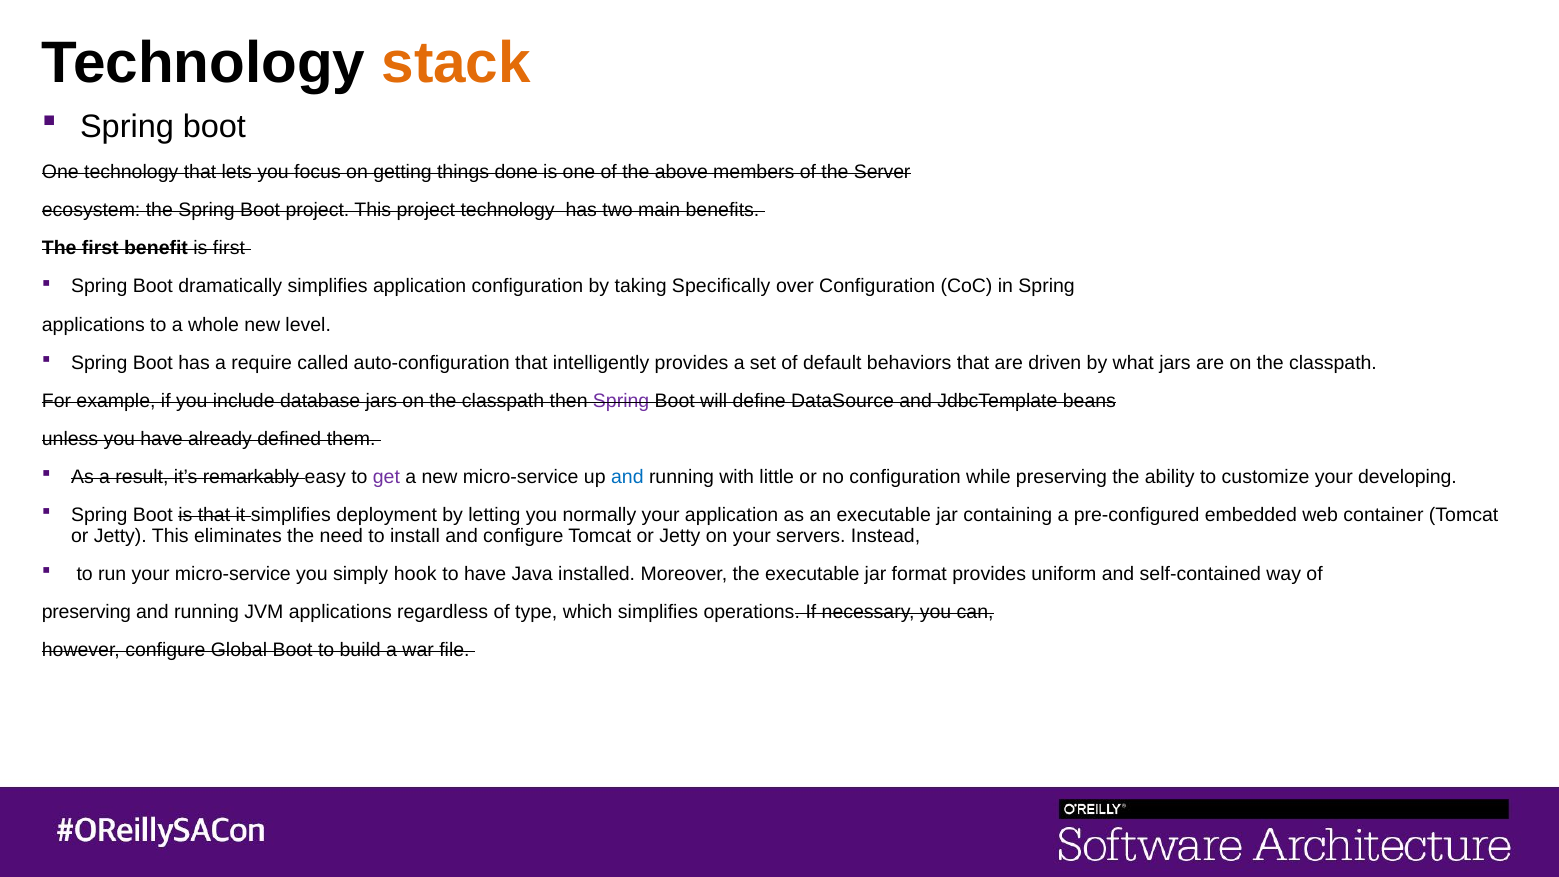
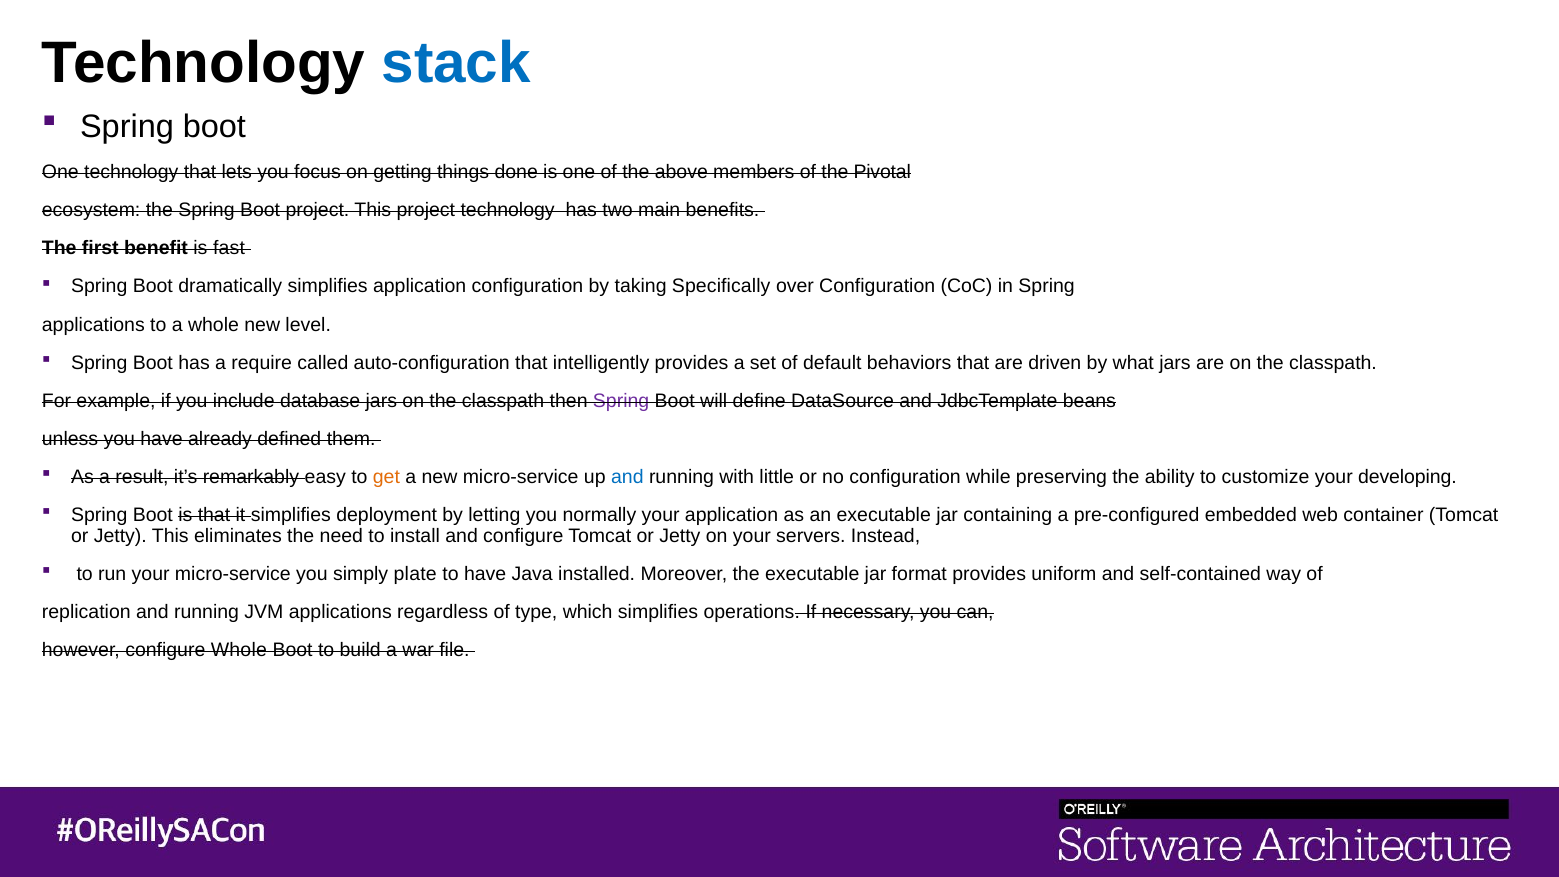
stack colour: orange -> blue
Server: Server -> Pivotal
is first: first -> fast
get colour: purple -> orange
hook: hook -> plate
preserving at (86, 612): preserving -> replication
configure Global: Global -> Whole
